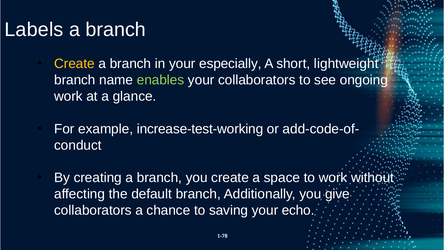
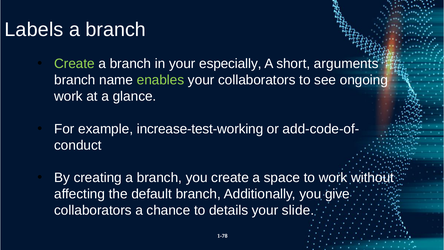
Create at (75, 64) colour: yellow -> light green
lightweight: lightweight -> arguments
saving: saving -> details
echo: echo -> slide
